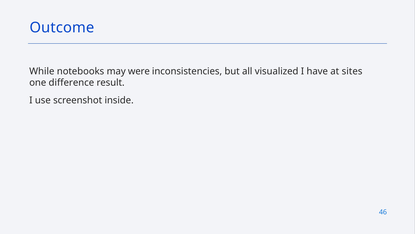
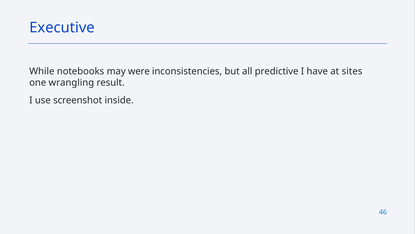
Outcome: Outcome -> Executive
visualized: visualized -> predictive
difference: difference -> wrangling
